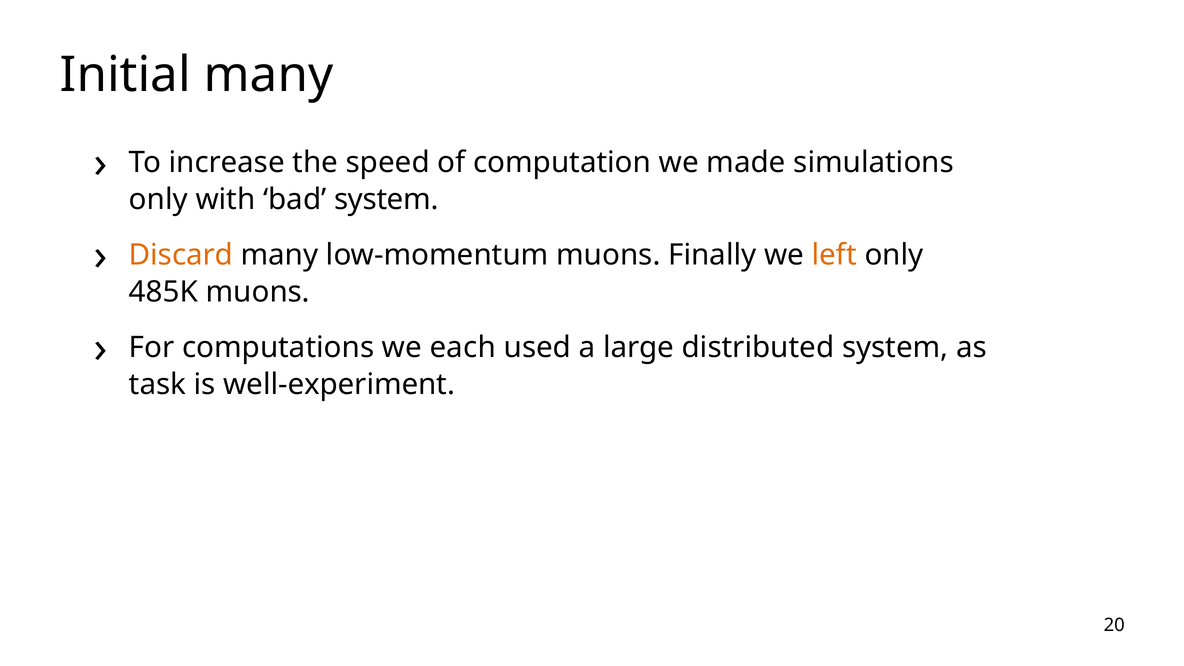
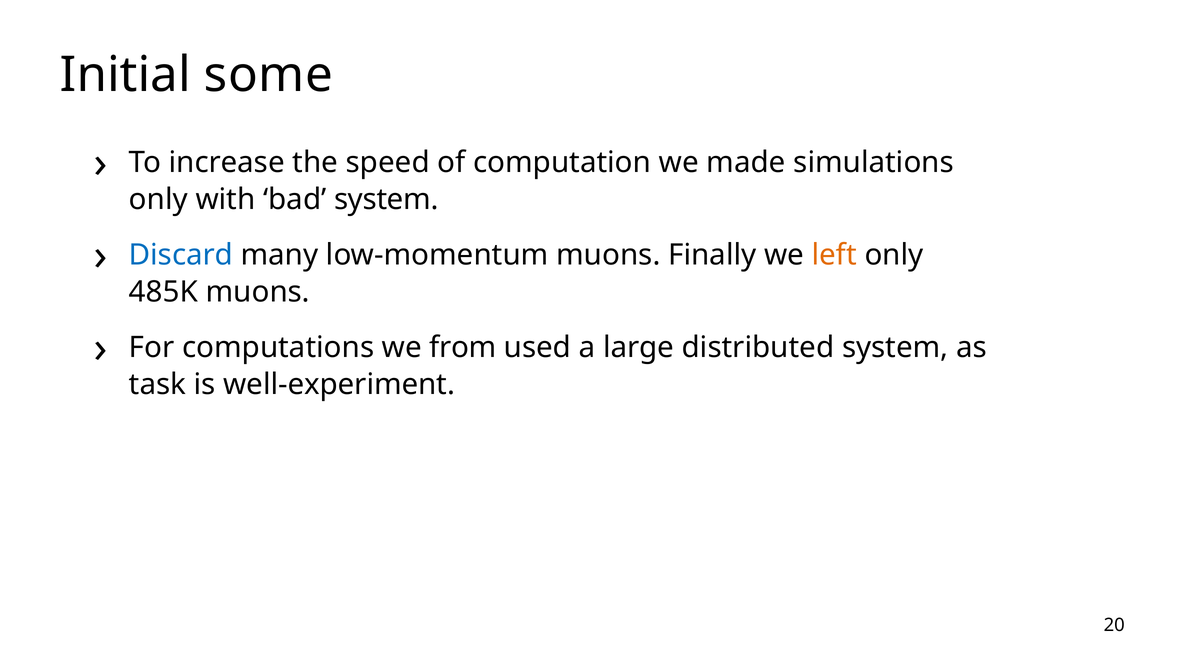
Initial many: many -> some
Discard colour: orange -> blue
each: each -> from
